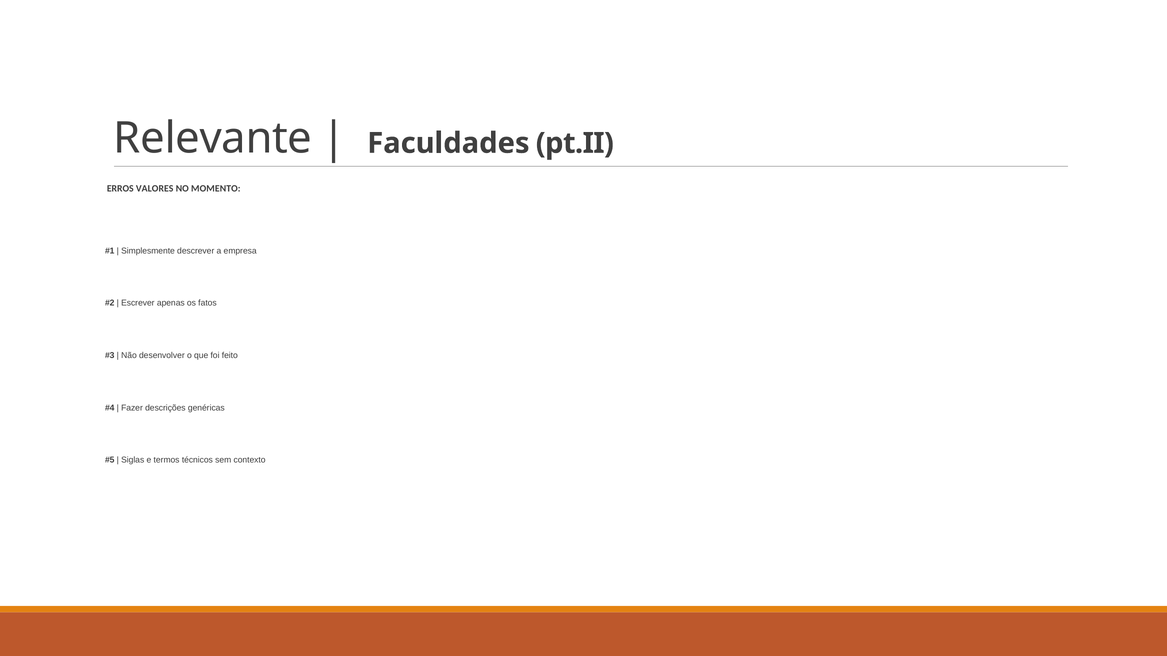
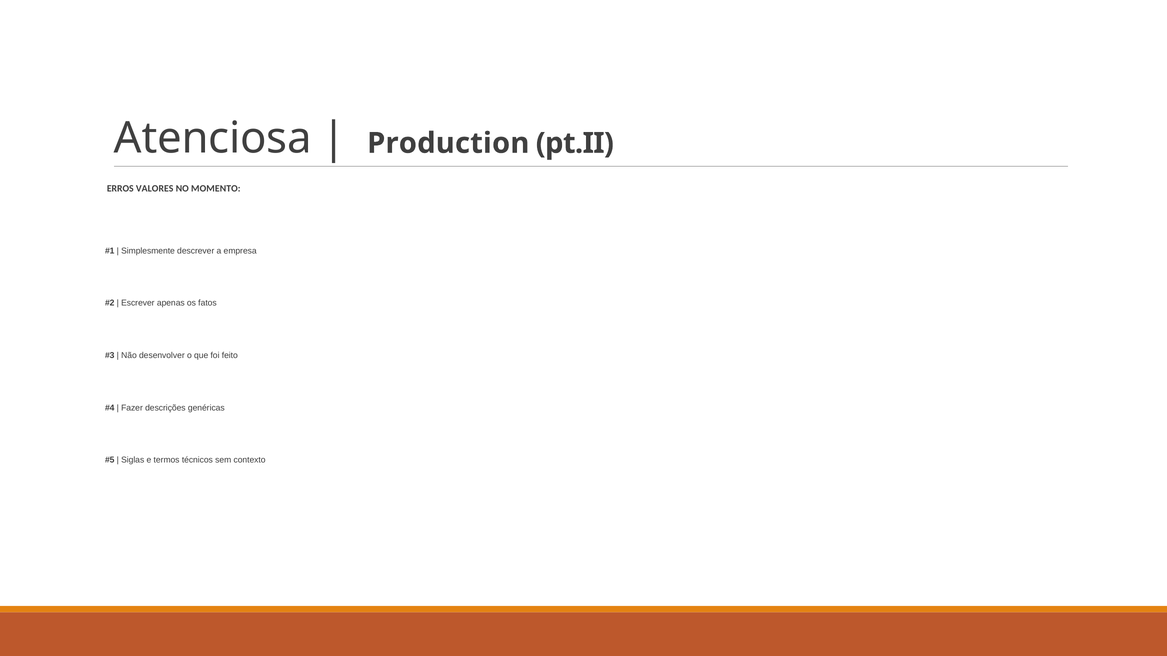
Relevante: Relevante -> Atenciosa
Faculdades: Faculdades -> Production
